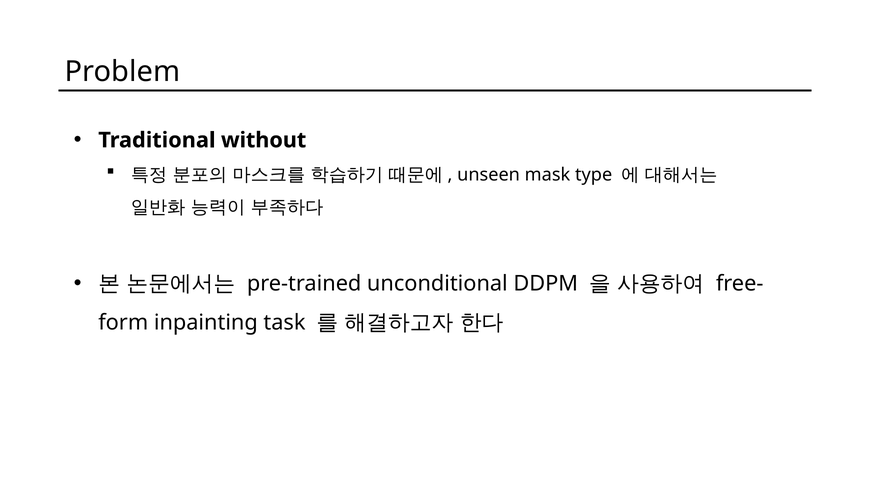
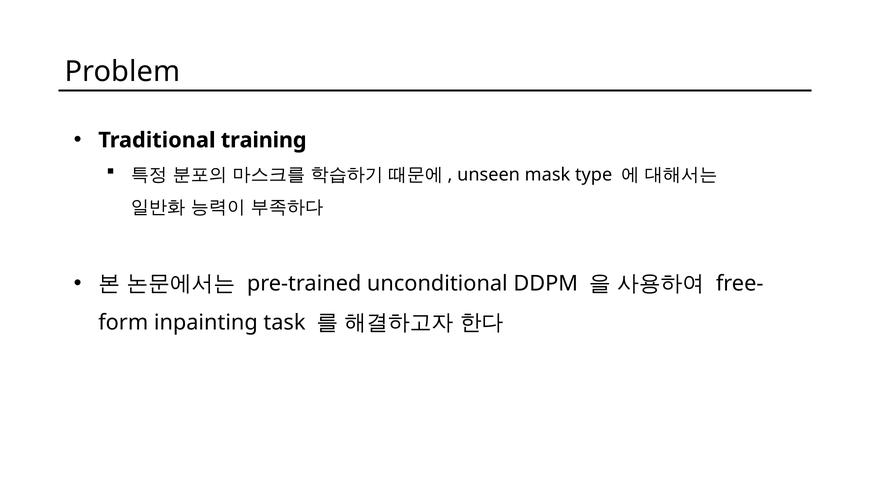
without: without -> training
